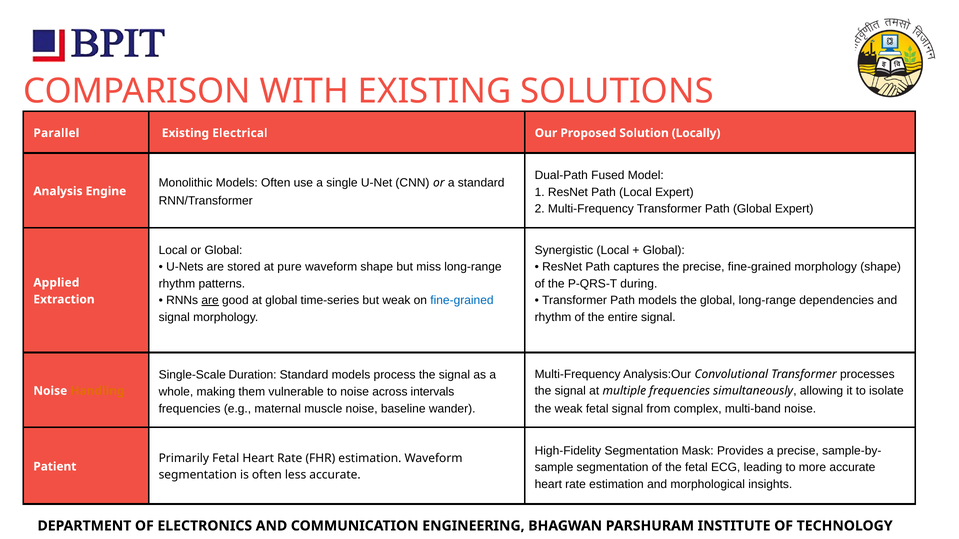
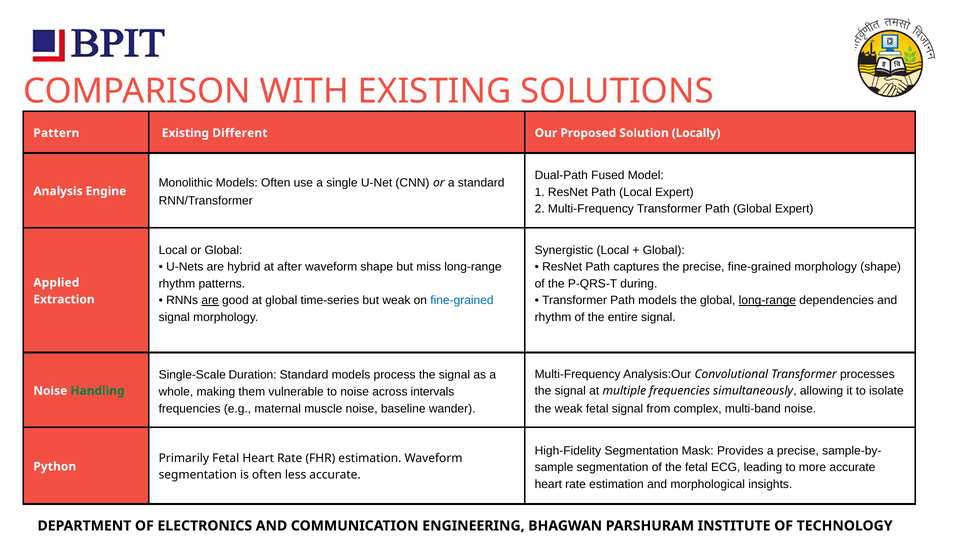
Parallel: Parallel -> Pattern
Electrical: Electrical -> Different
stored: stored -> hybrid
pure: pure -> after
long-range at (767, 301) underline: none -> present
Handling colour: orange -> green
Patient: Patient -> Python
